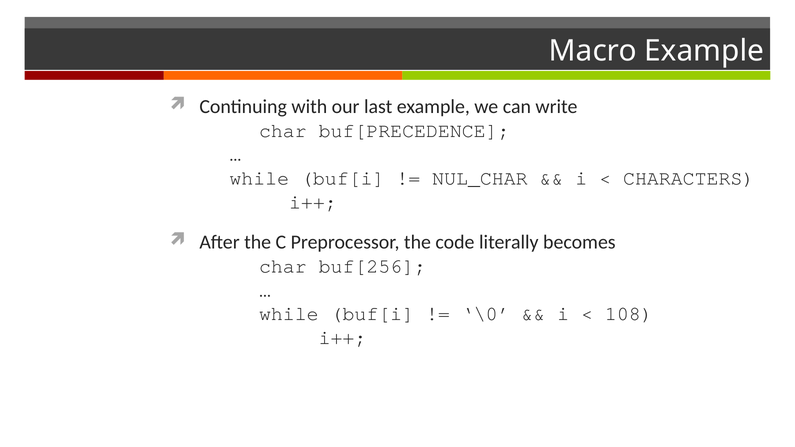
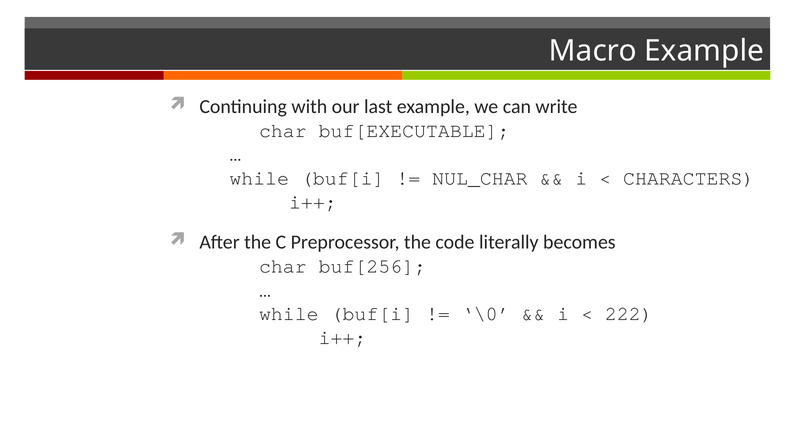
buf[PRECEDENCE: buf[PRECEDENCE -> buf[EXECUTABLE
108: 108 -> 222
